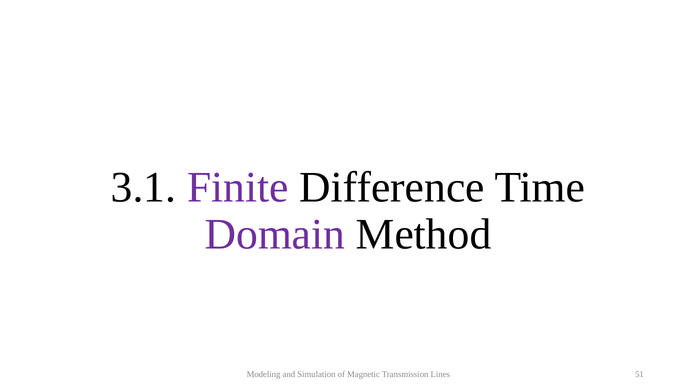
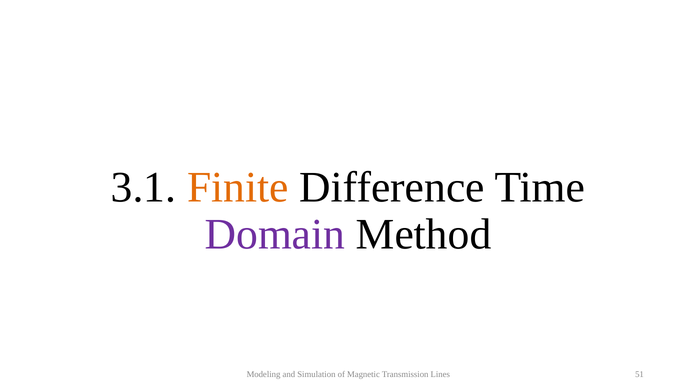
Finite colour: purple -> orange
